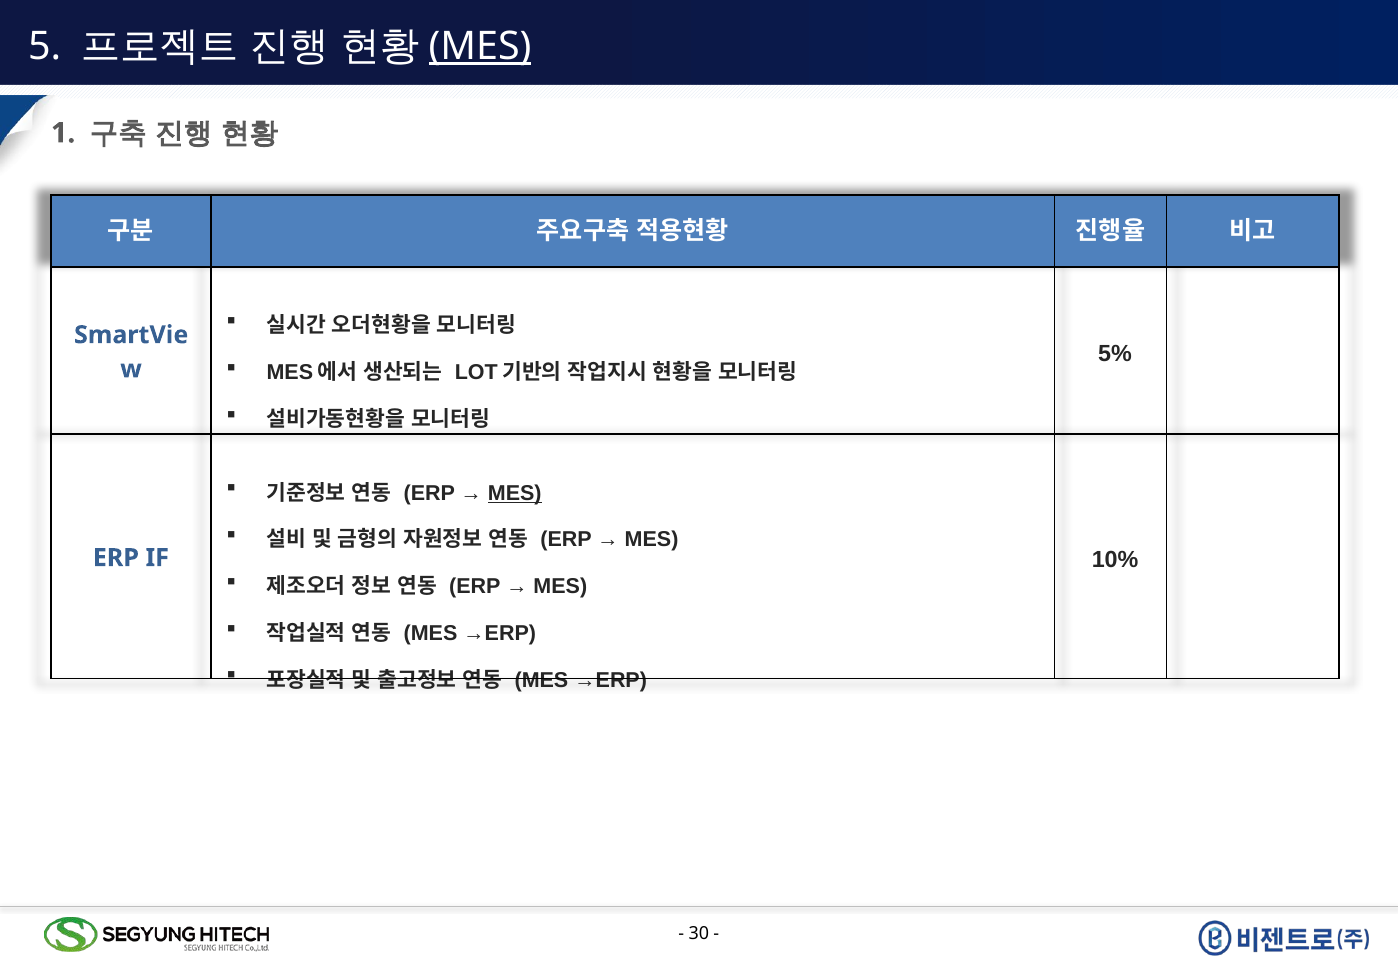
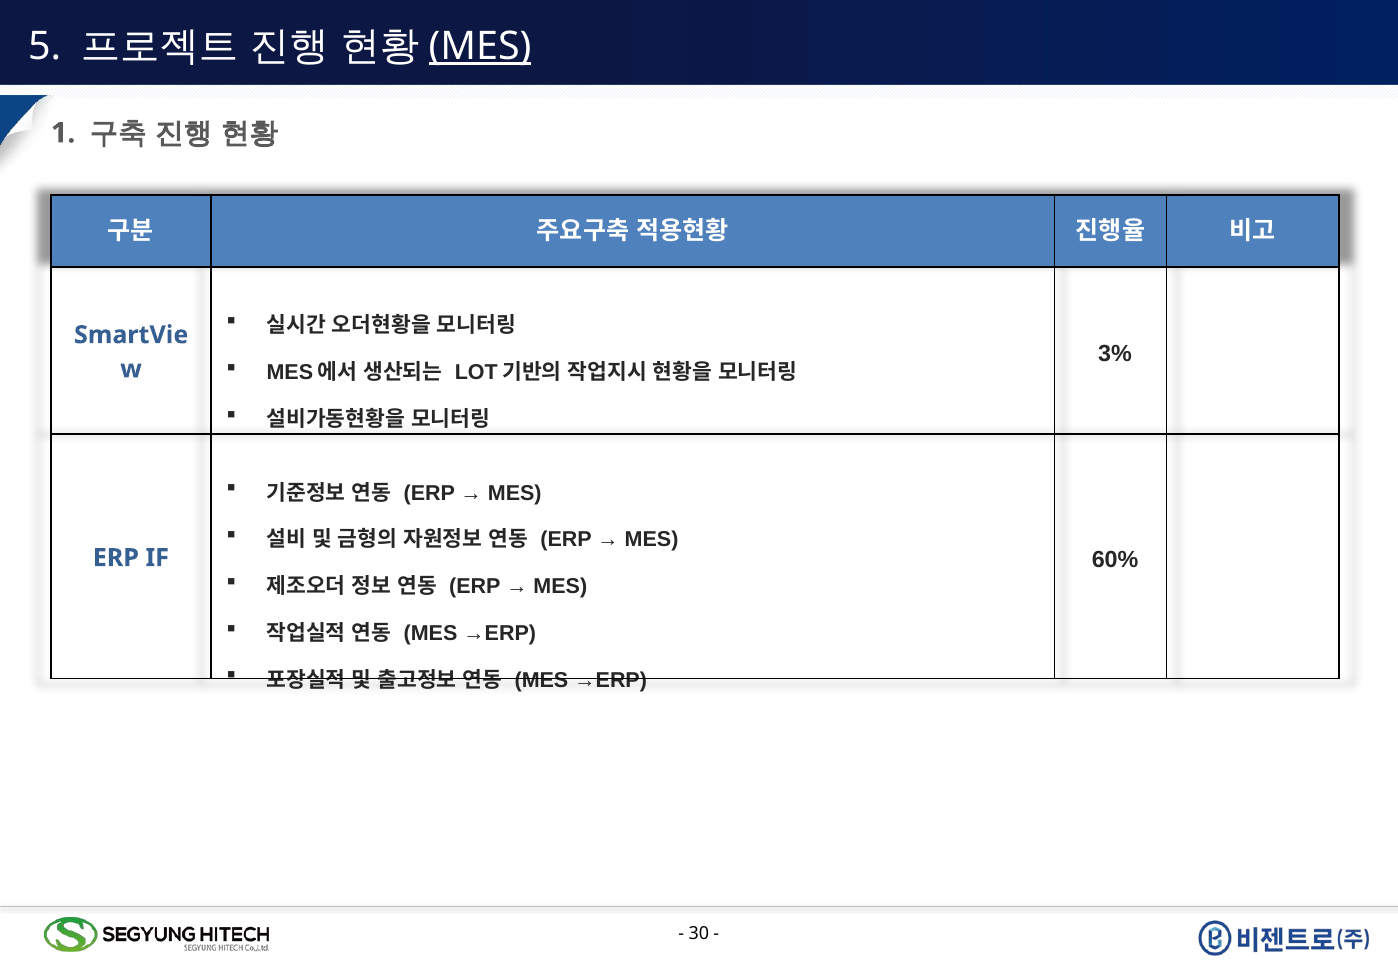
5%: 5% -> 3%
MES at (515, 493) underline: present -> none
10%: 10% -> 60%
